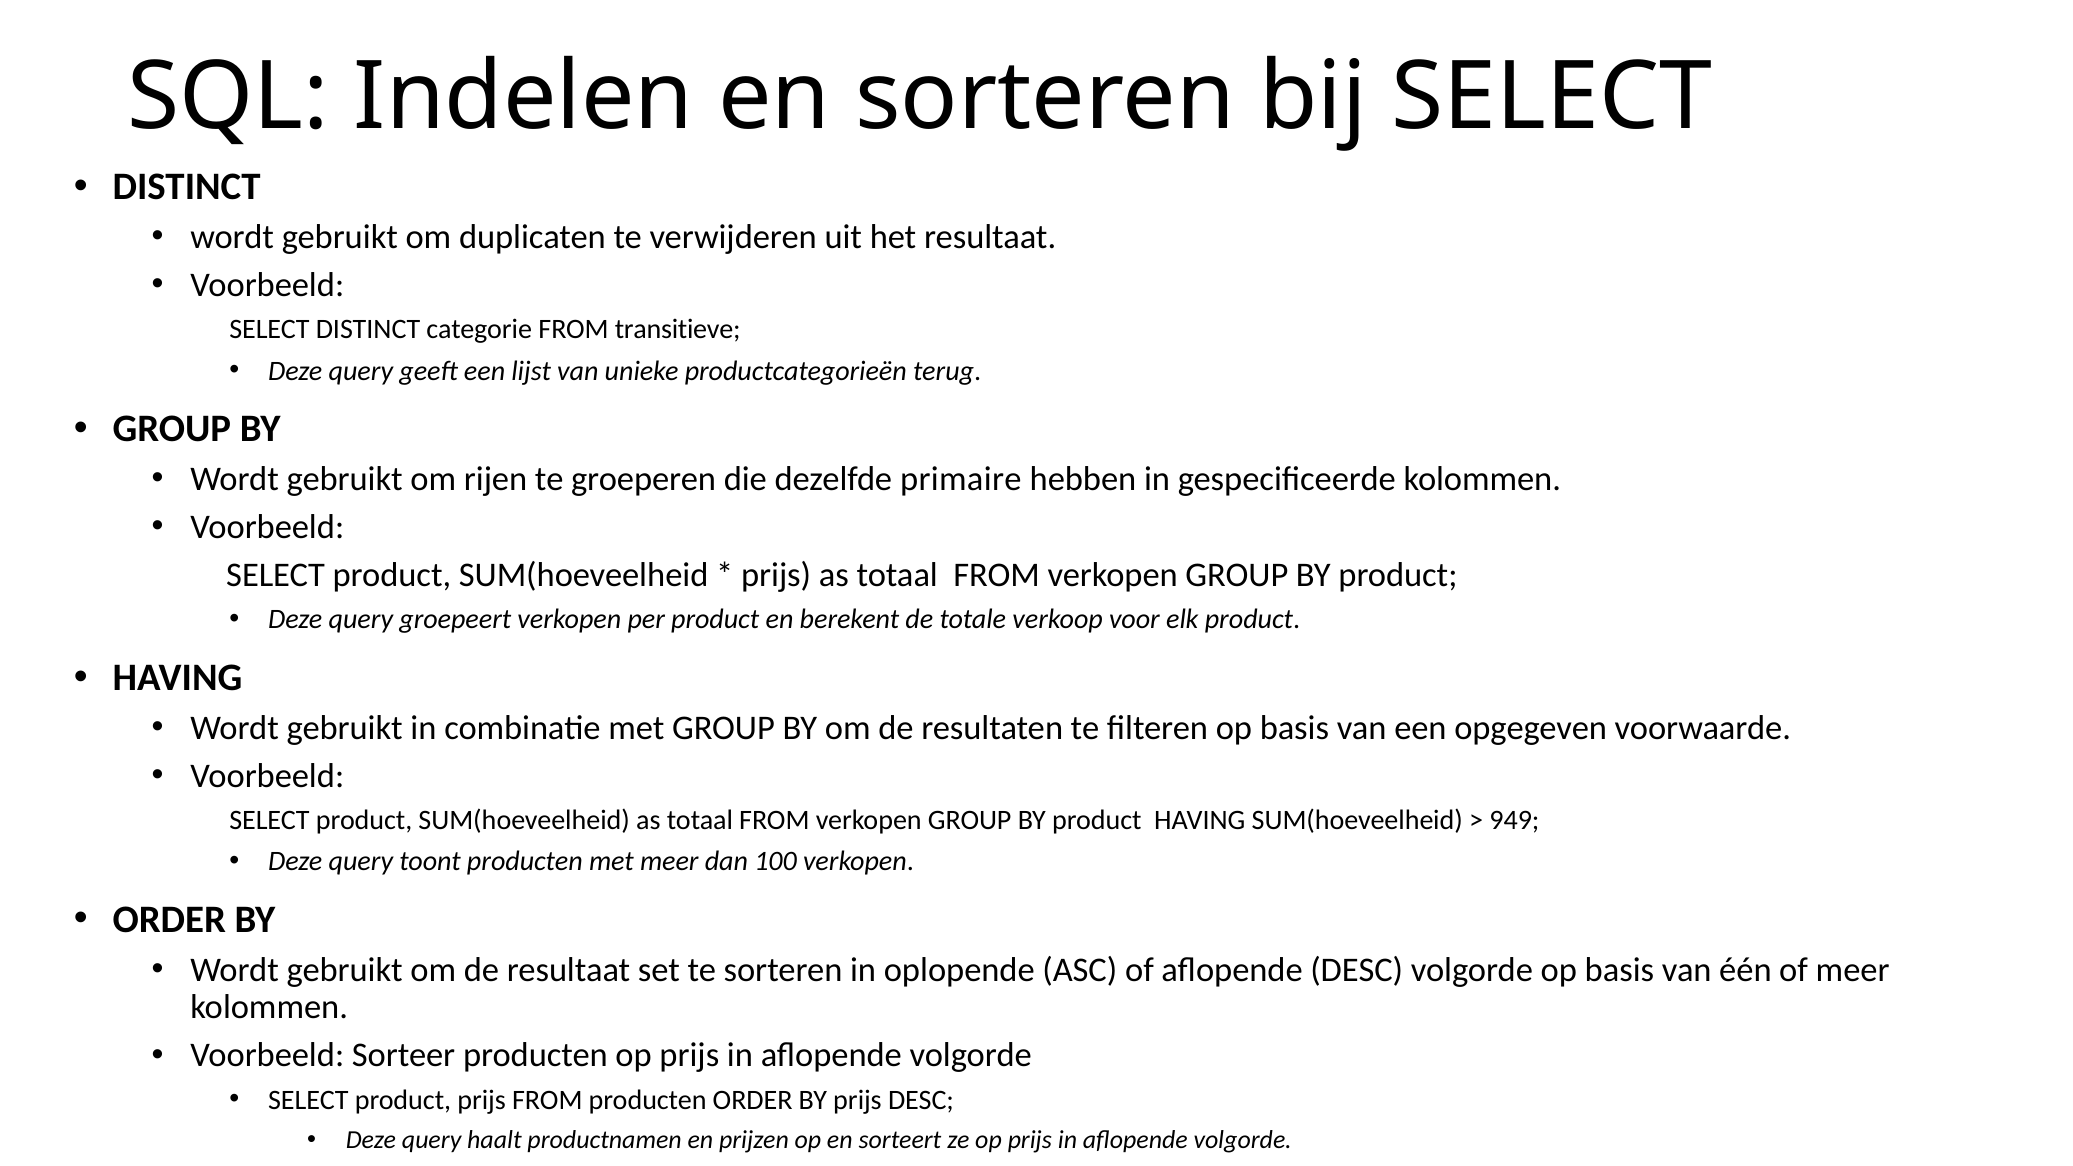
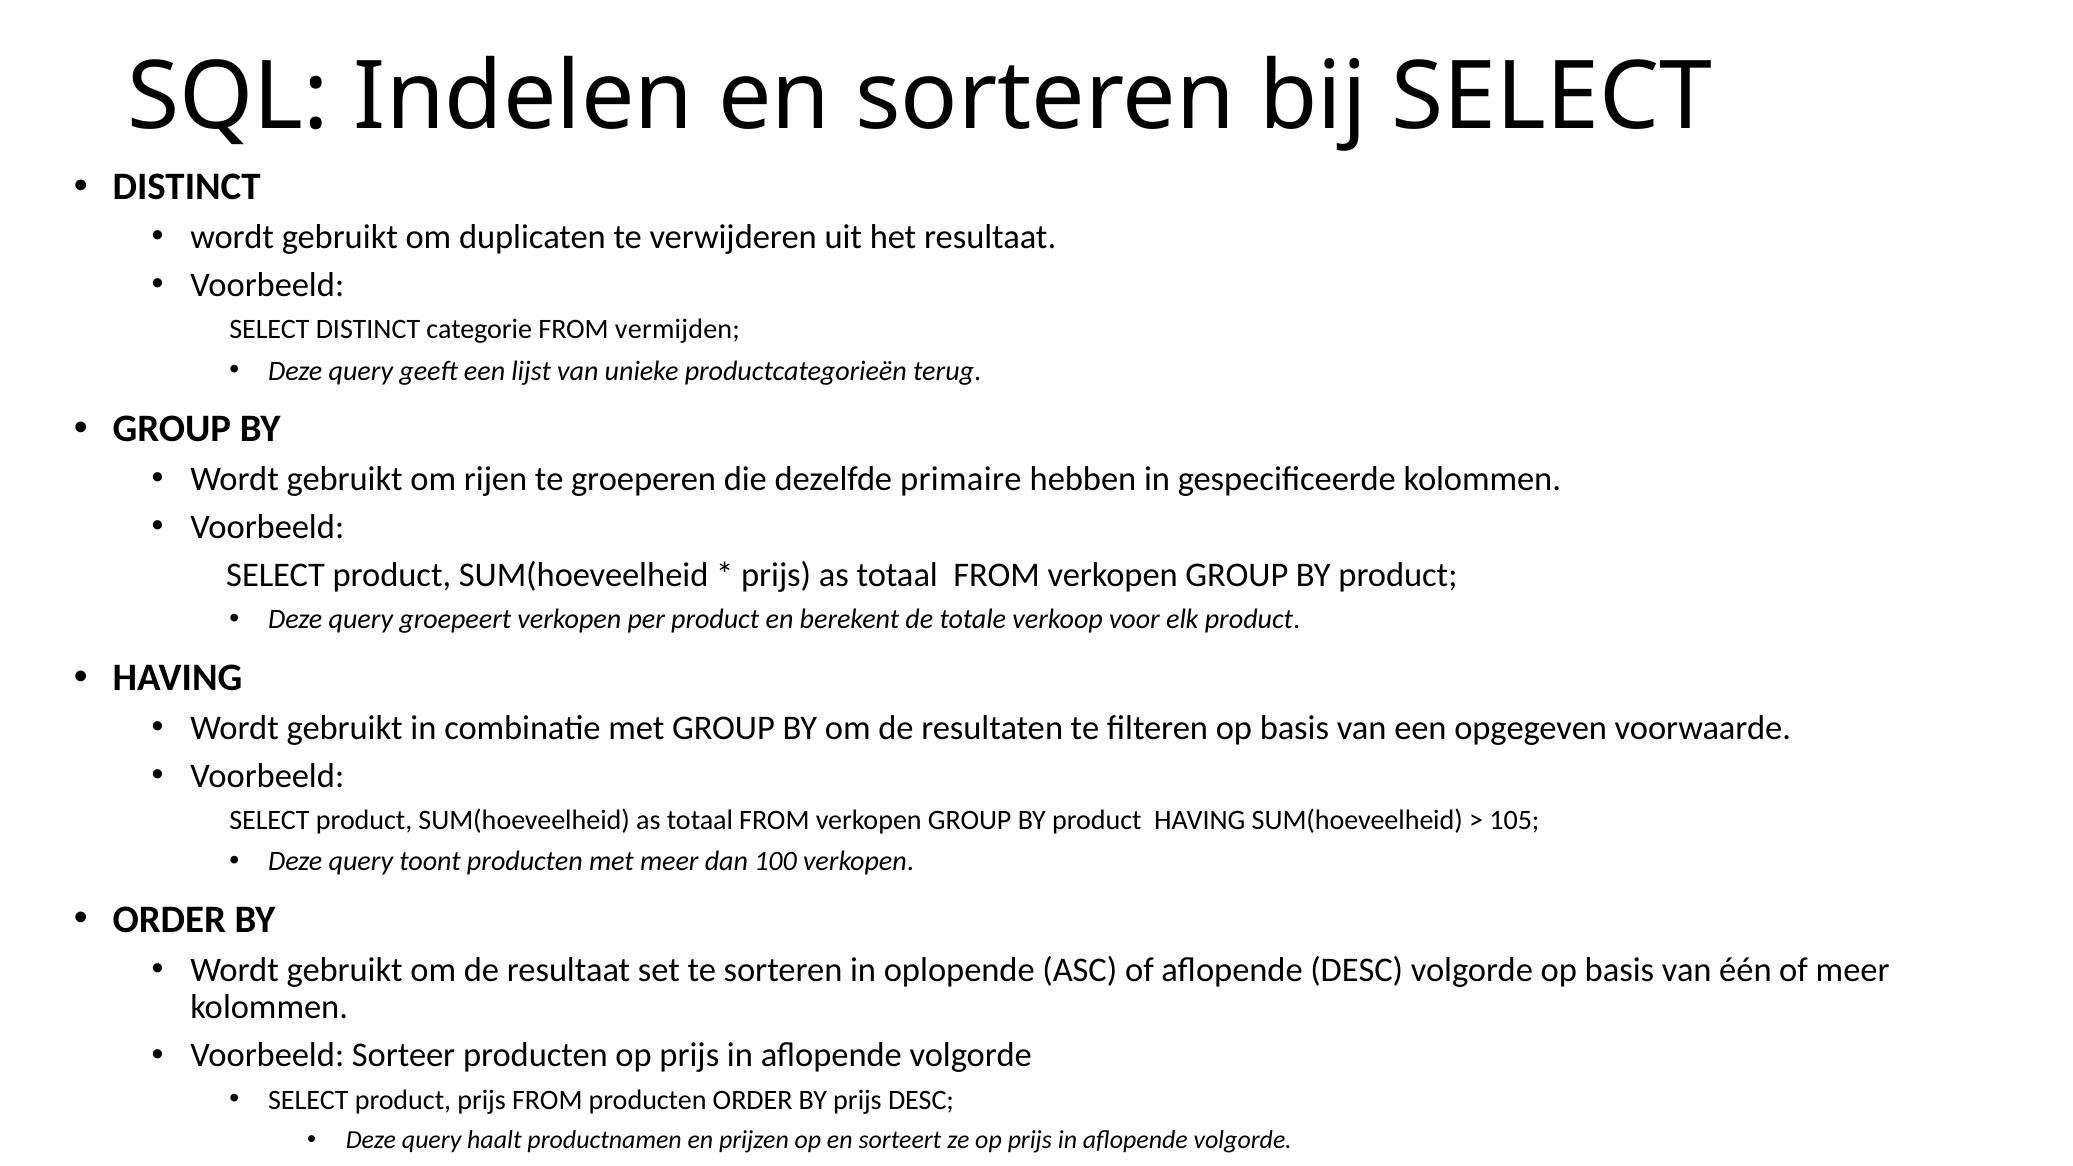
transitieve: transitieve -> vermijden
949: 949 -> 105
